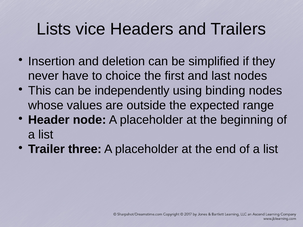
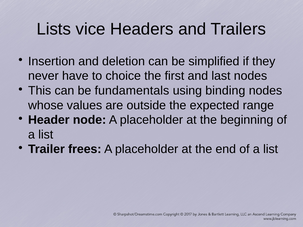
independently: independently -> fundamentals
three: three -> frees
